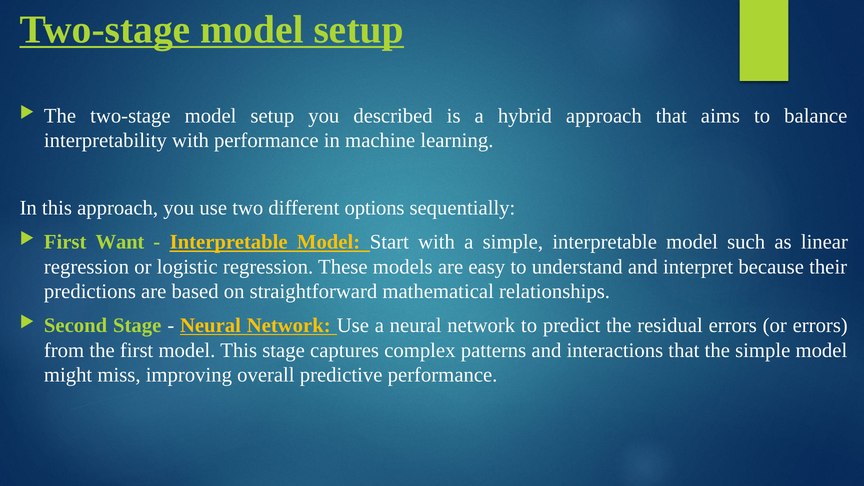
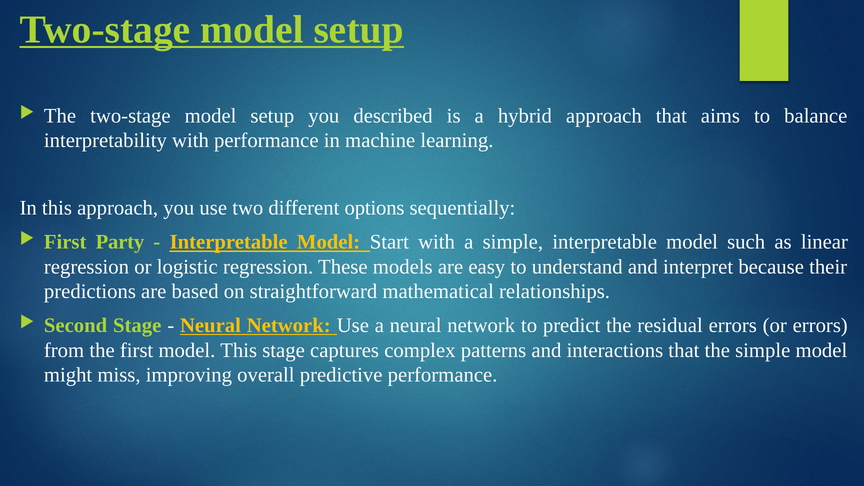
Want: Want -> Party
